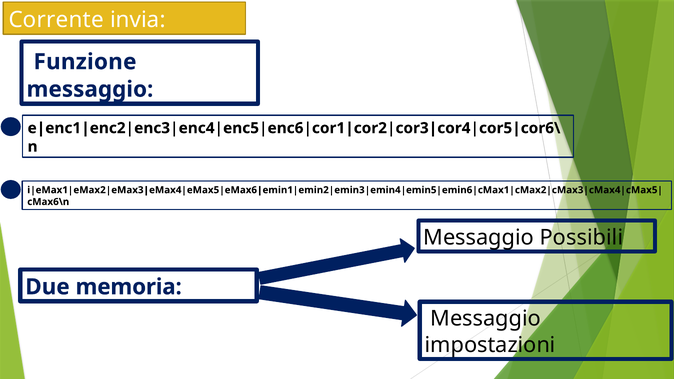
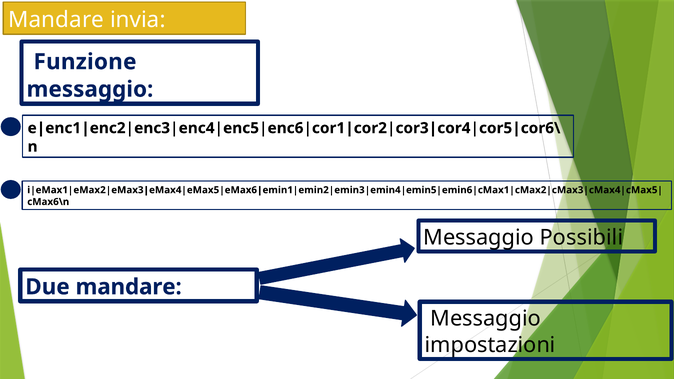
Corrente at (56, 20): Corrente -> Mandare
Due memoria: memoria -> mandare
